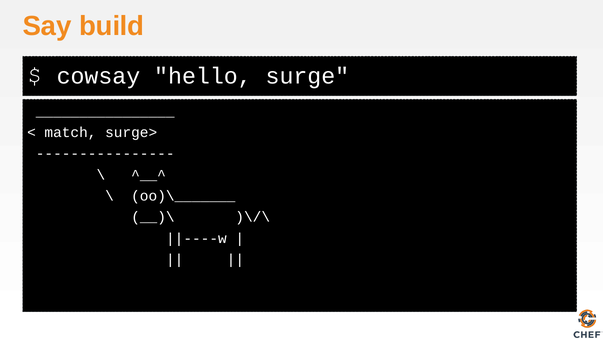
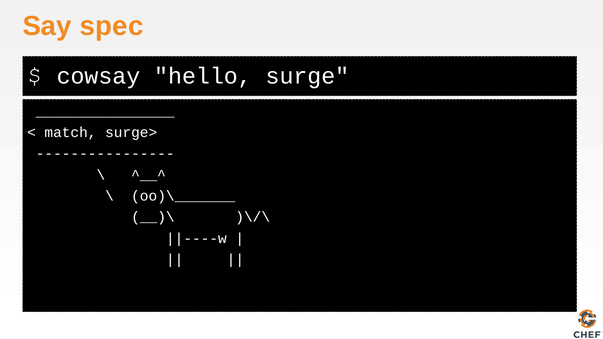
build: build -> spec
